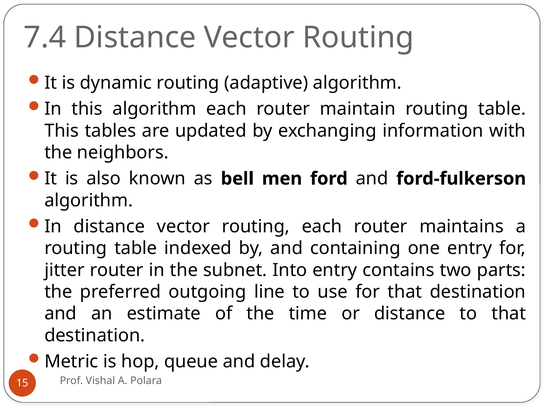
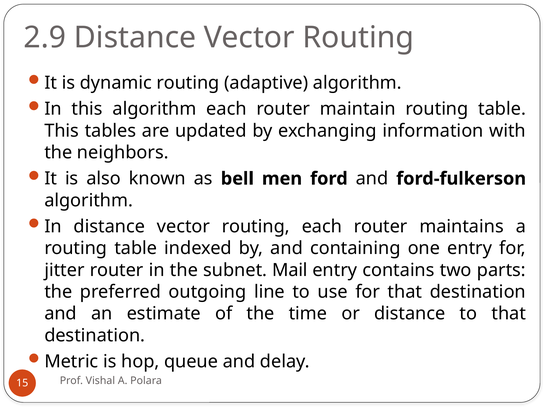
7.4: 7.4 -> 2.9
Into: Into -> Mail
